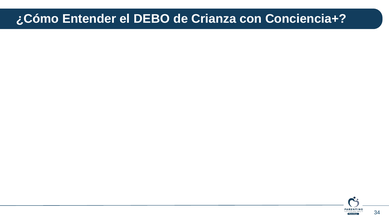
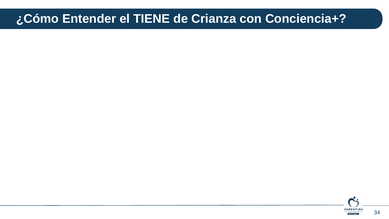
DEBO: DEBO -> TIENE
